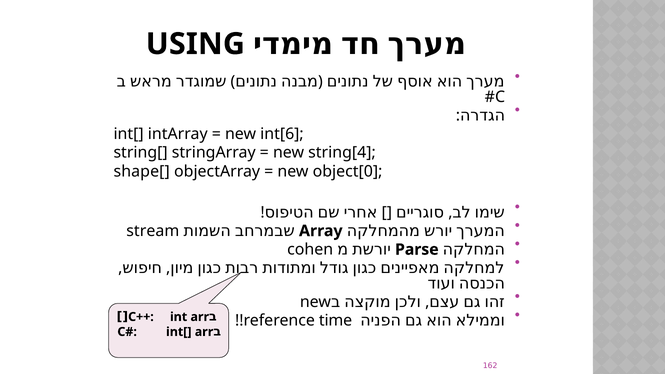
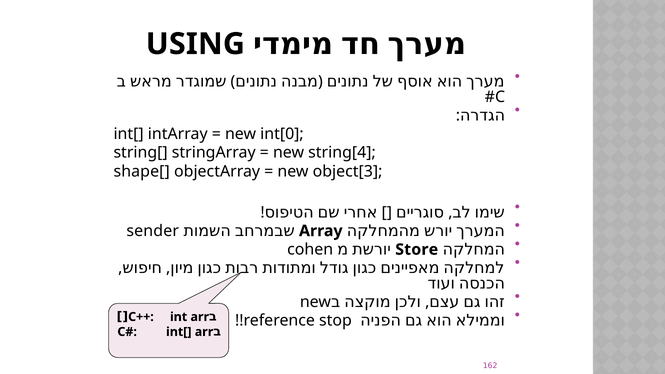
int[6: int[6 -> int[0
object[0: object[0 -> object[3
stream: stream -> sender
Parse: Parse -> Store
time: time -> stop
